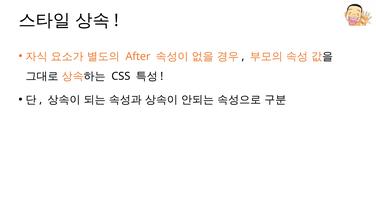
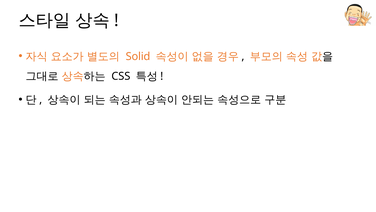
After: After -> Solid
